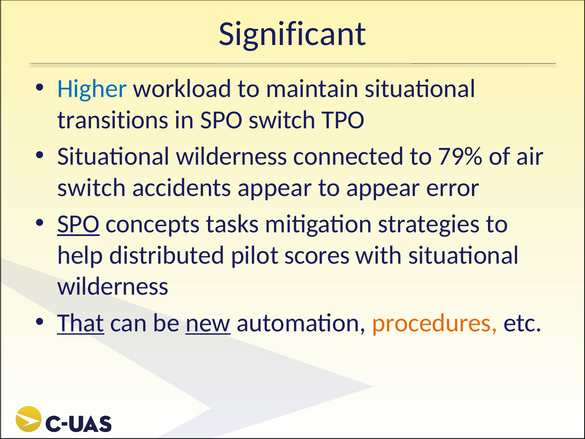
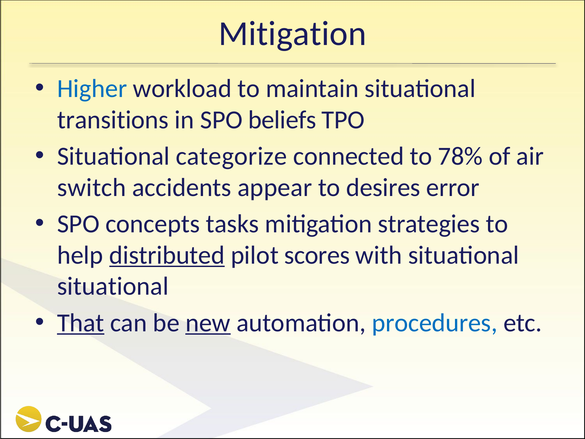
Significant at (292, 34): Significant -> Mitigation
SPO switch: switch -> beliefs
wilderness at (232, 156): wilderness -> categorize
79%: 79% -> 78%
to appear: appear -> desires
SPO at (78, 224) underline: present -> none
distributed underline: none -> present
wilderness at (113, 286): wilderness -> situational
procedures colour: orange -> blue
